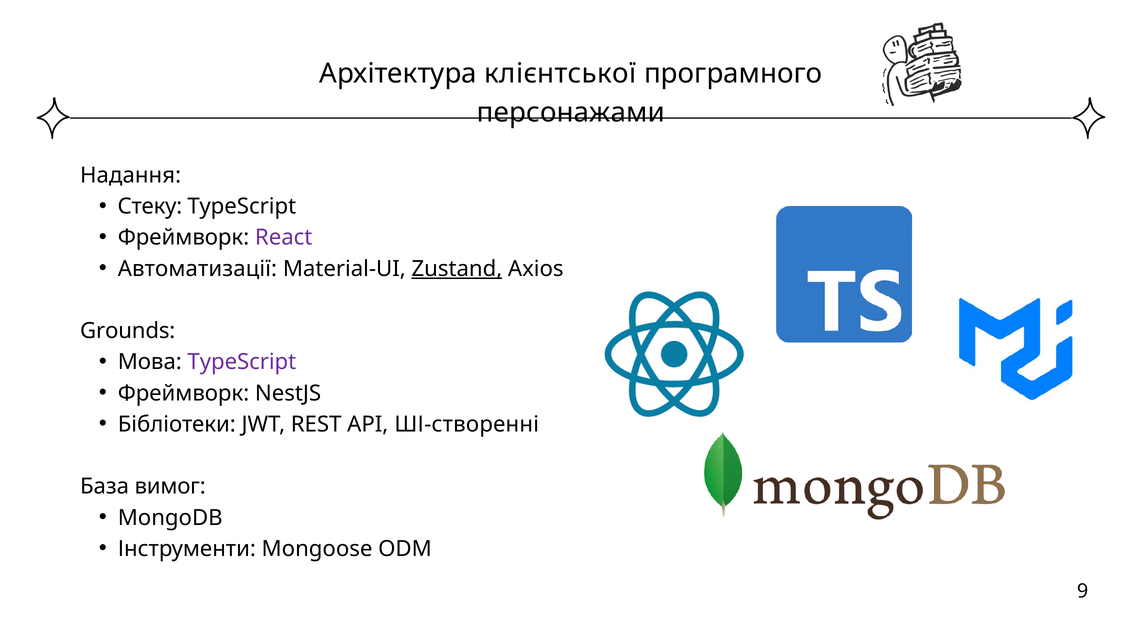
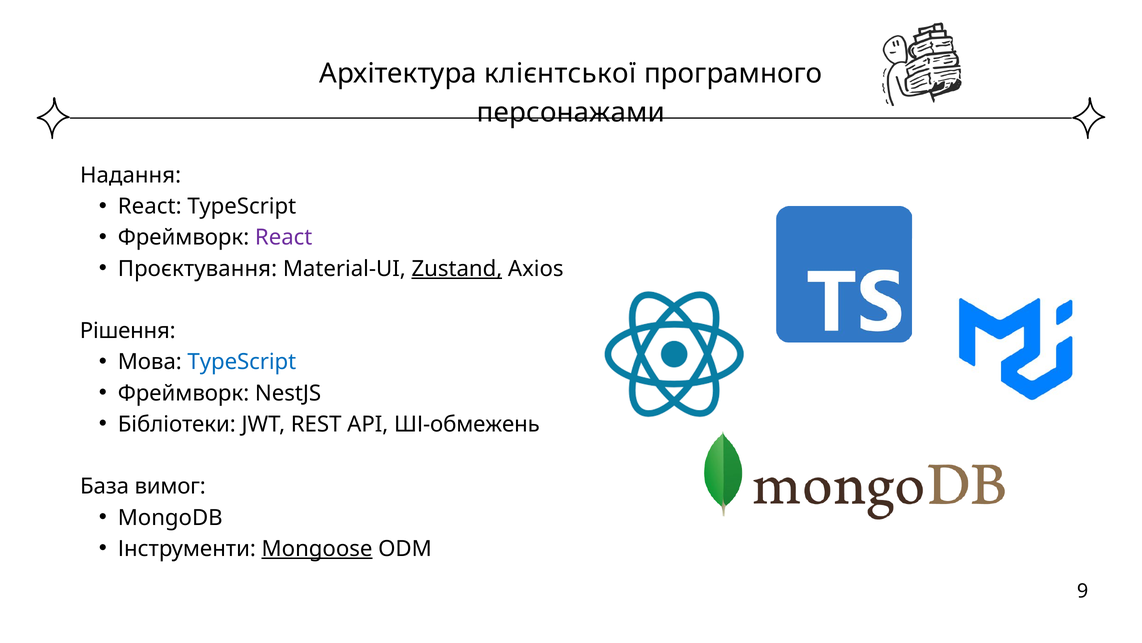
Стеку at (150, 206): Стеку -> React
Автоматизації: Автоматизації -> Проєктування
Grounds: Grounds -> Рішення
TypeScript at (242, 362) colour: purple -> blue
ШІ-створенні: ШІ-створенні -> ШІ-обмежень
Mongoose underline: none -> present
